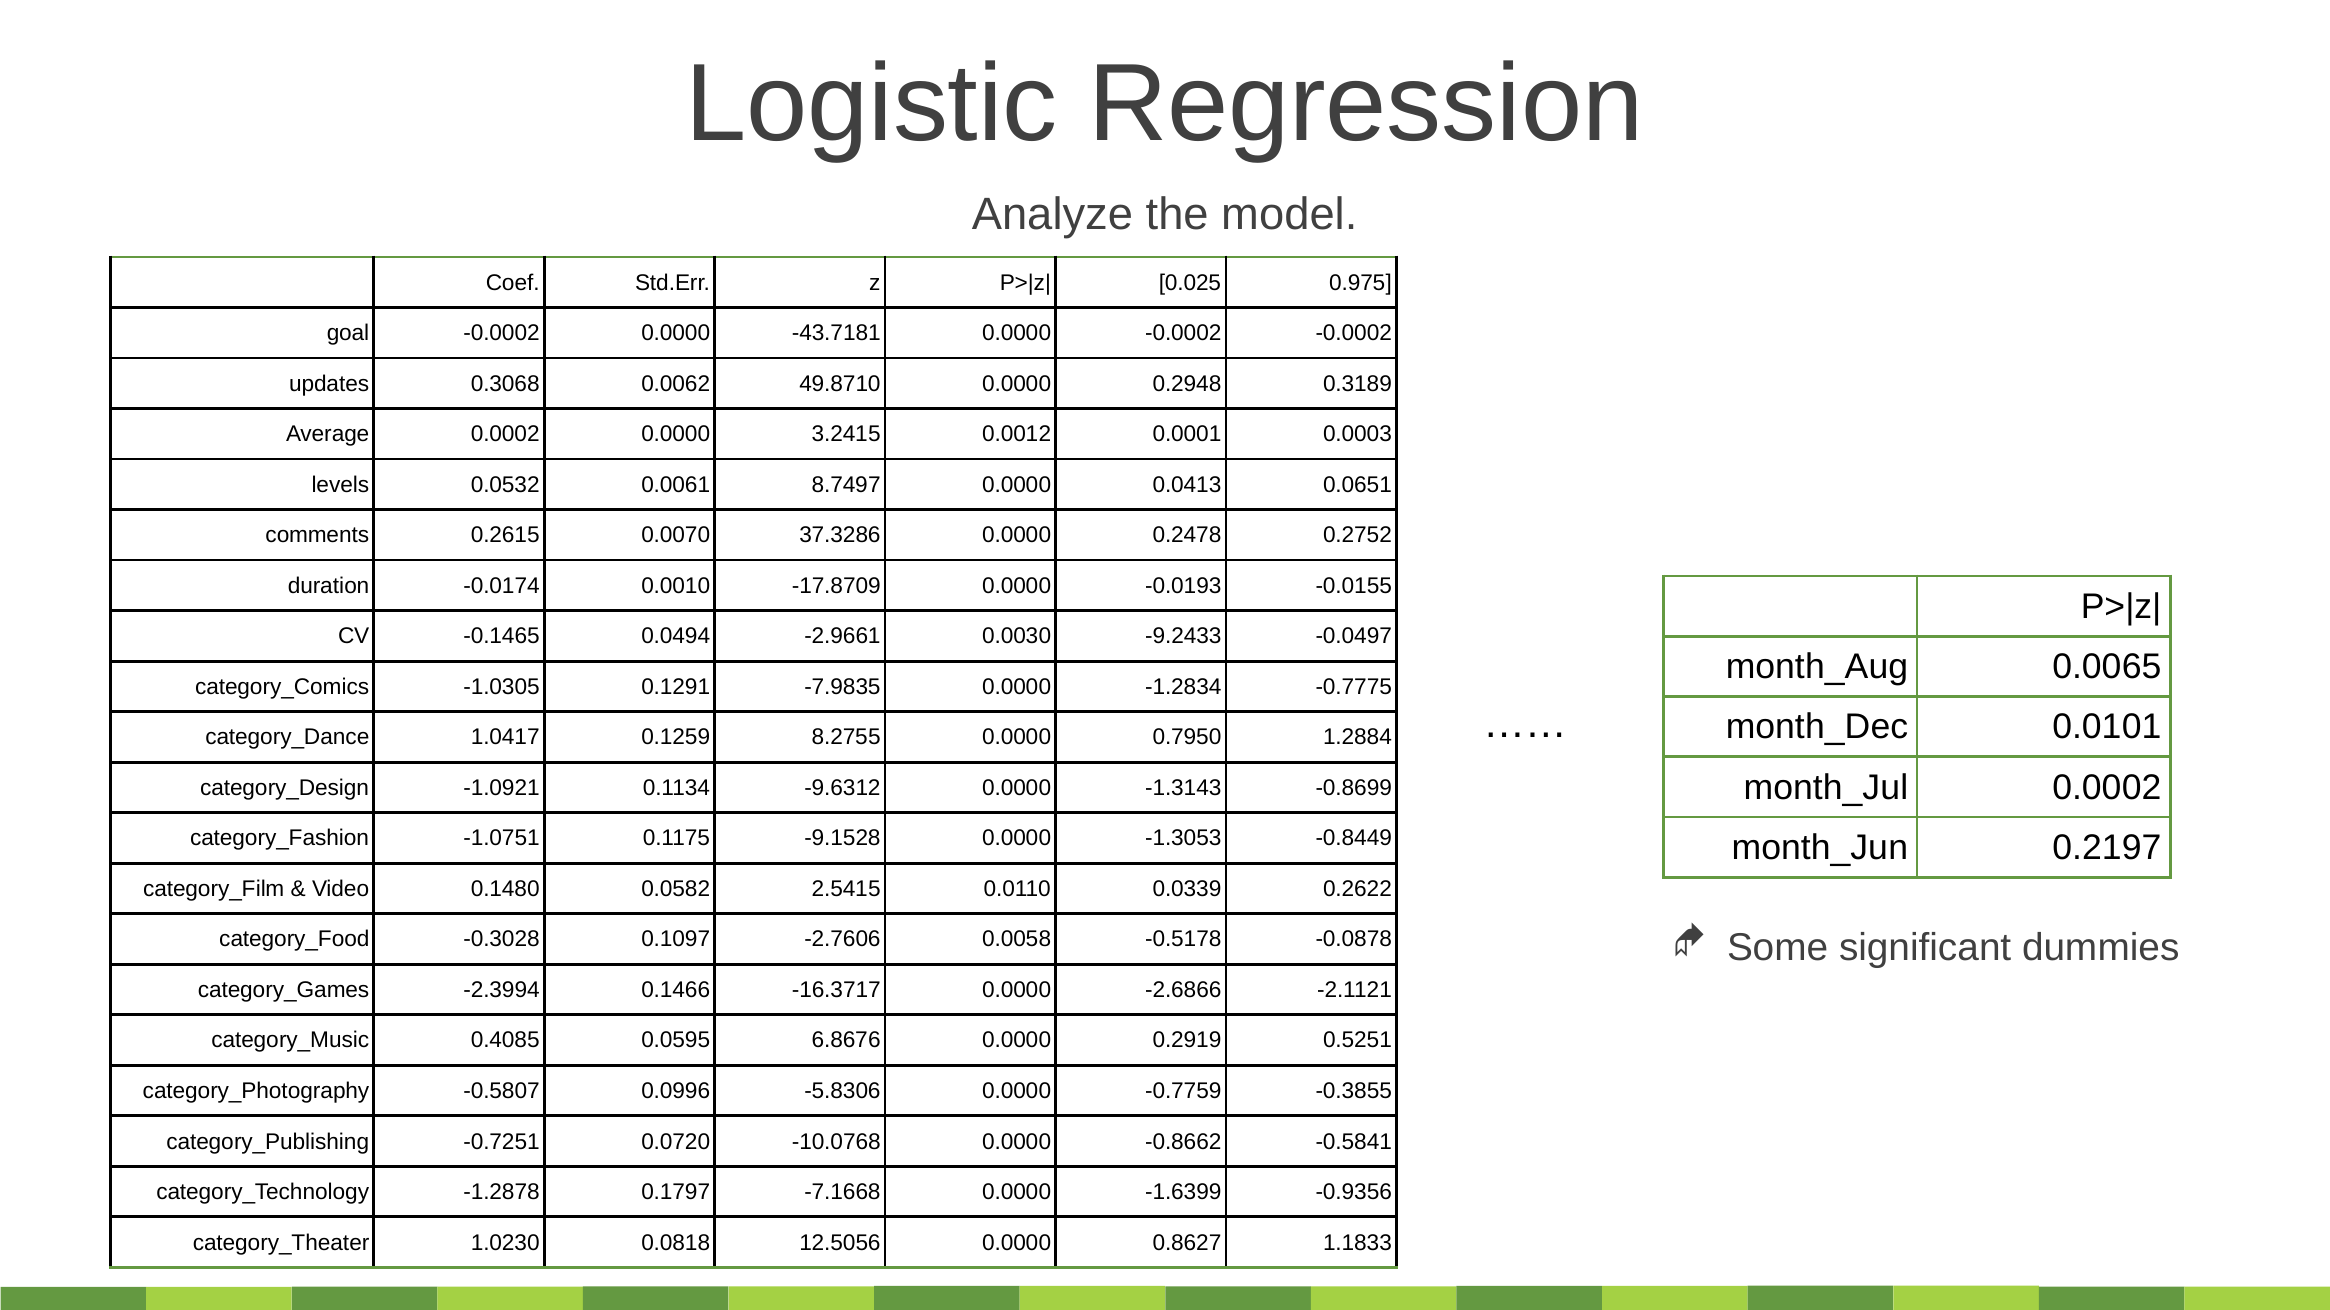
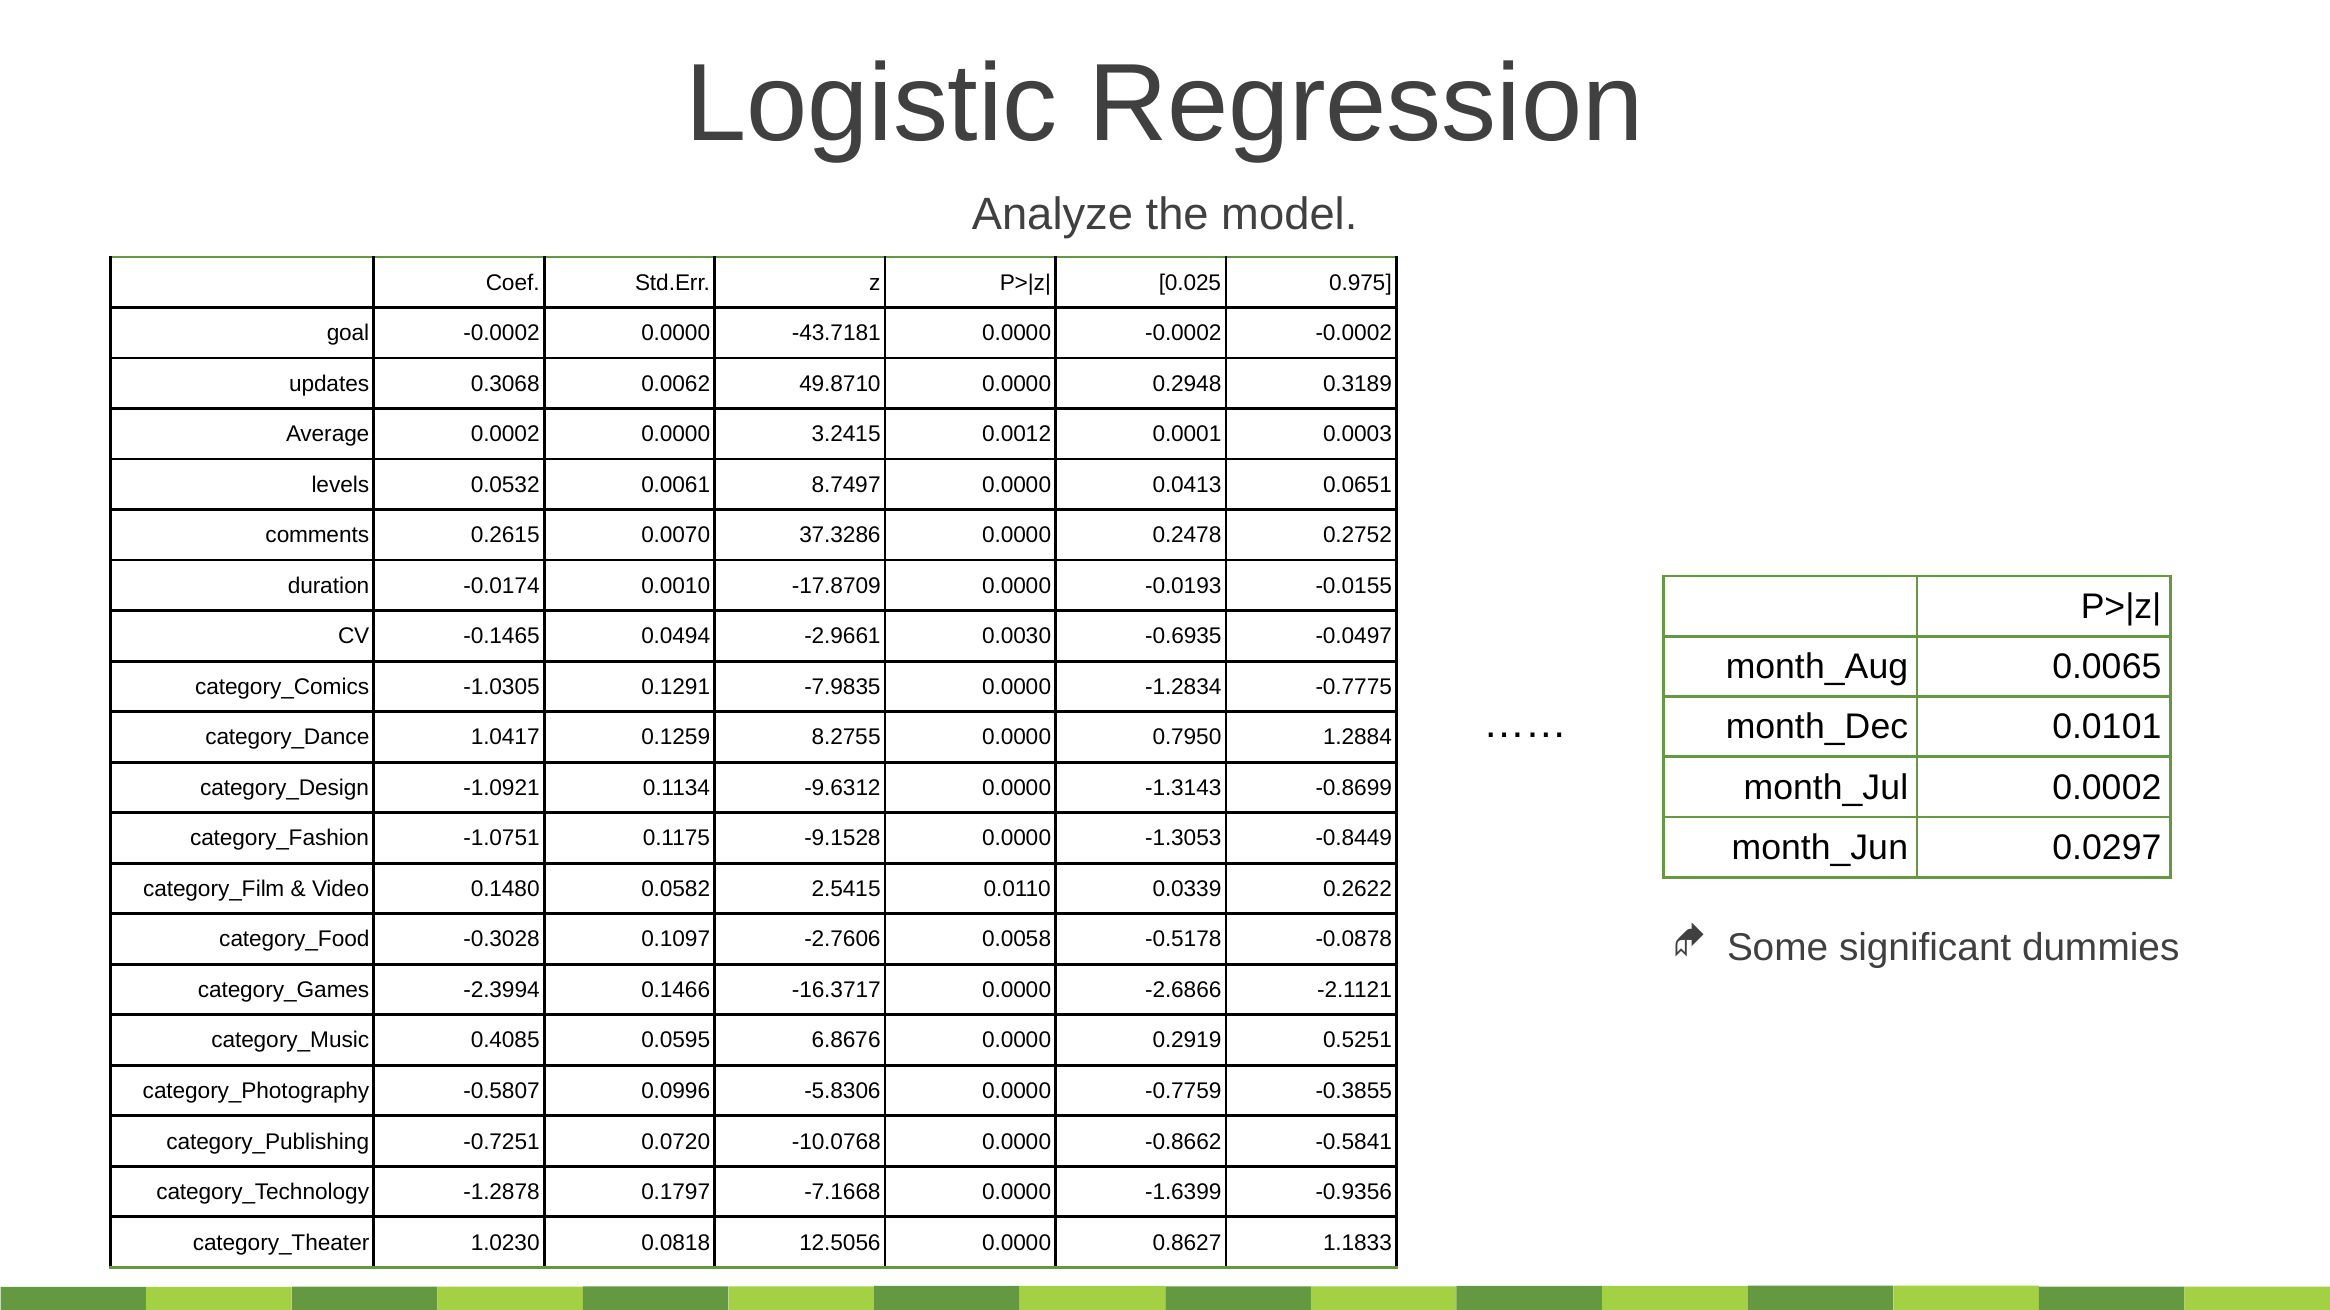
-9.2433: -9.2433 -> -0.6935
0.2197: 0.2197 -> 0.0297
